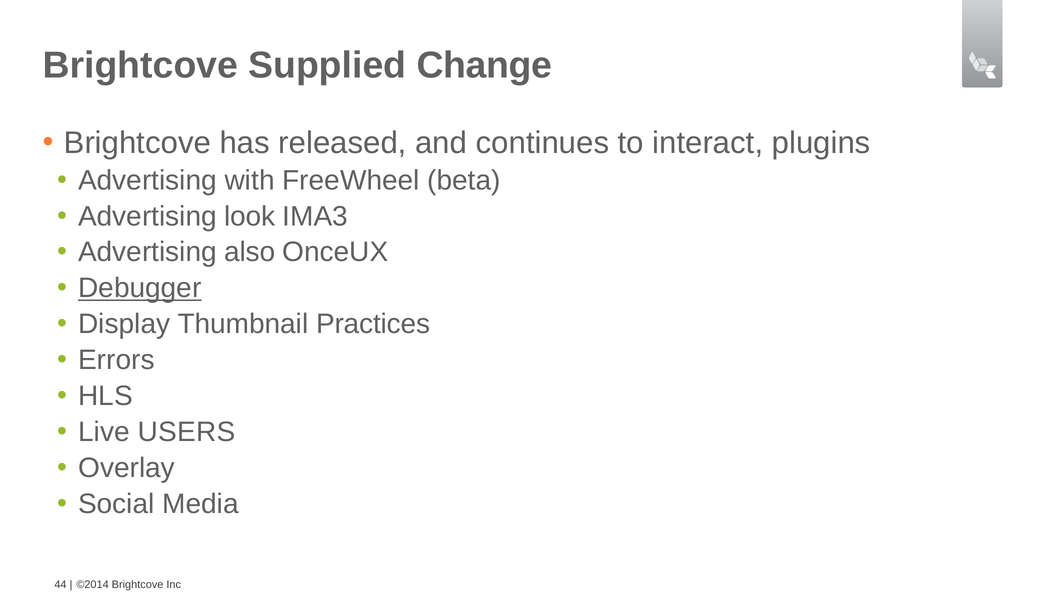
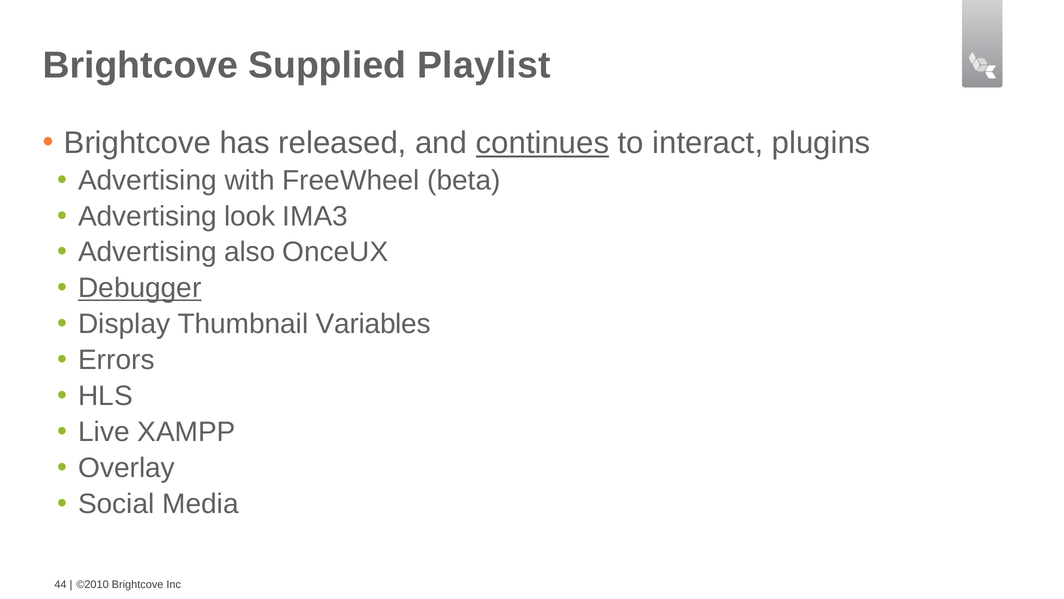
Change: Change -> Playlist
continues underline: none -> present
Practices: Practices -> Variables
USERS: USERS -> XAMPP
©2014: ©2014 -> ©2010
